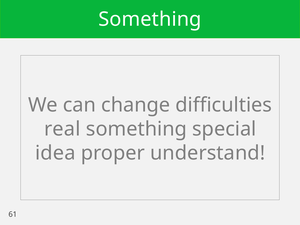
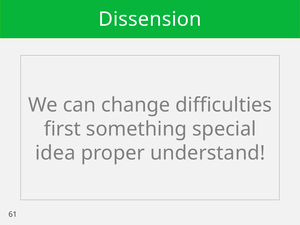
Something at (150, 19): Something -> Dissension
real: real -> first
